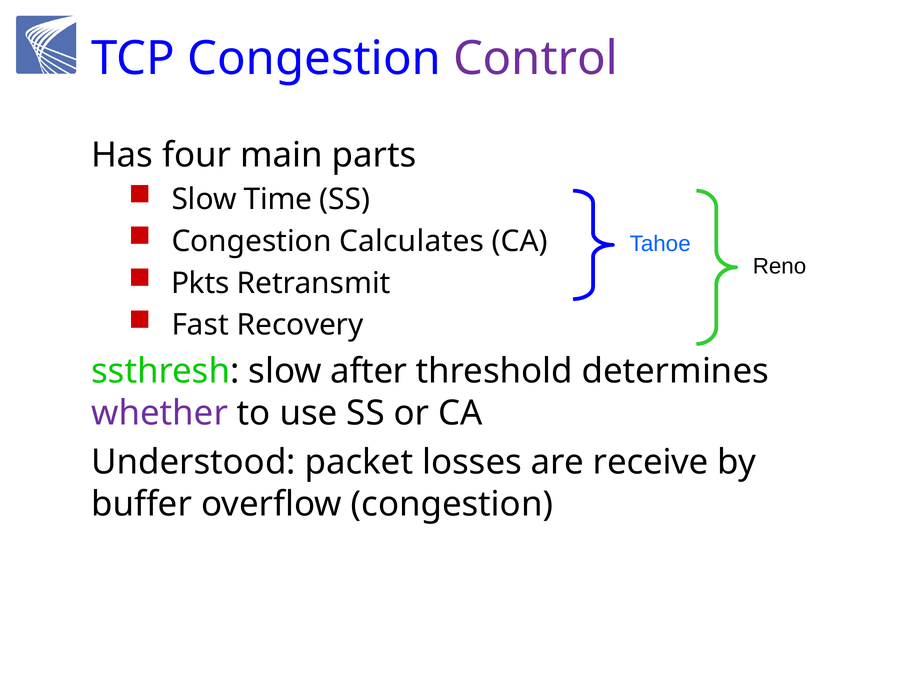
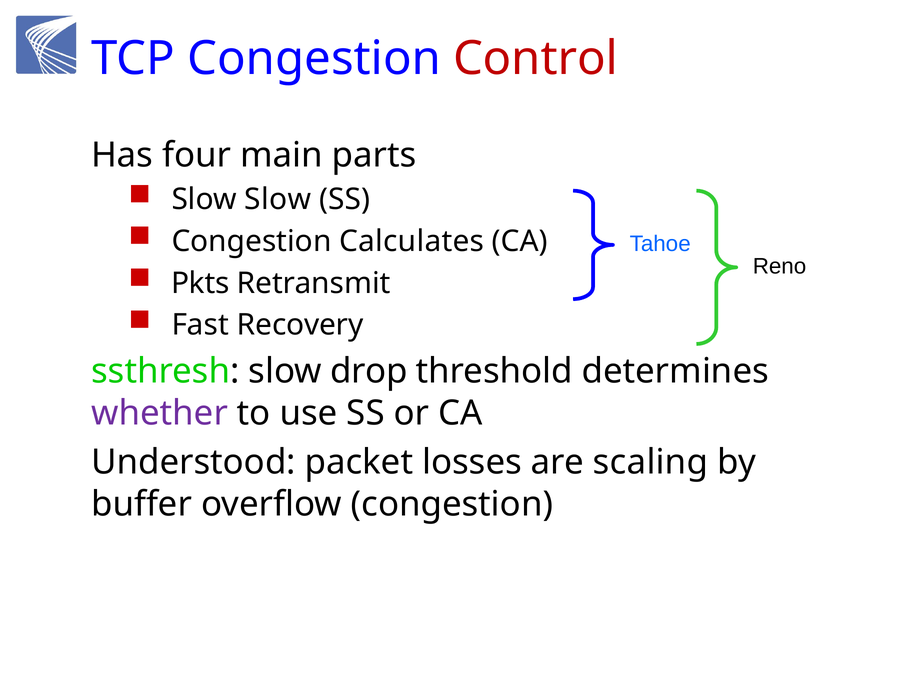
Control colour: purple -> red
Slow Time: Time -> Slow
after: after -> drop
receive: receive -> scaling
